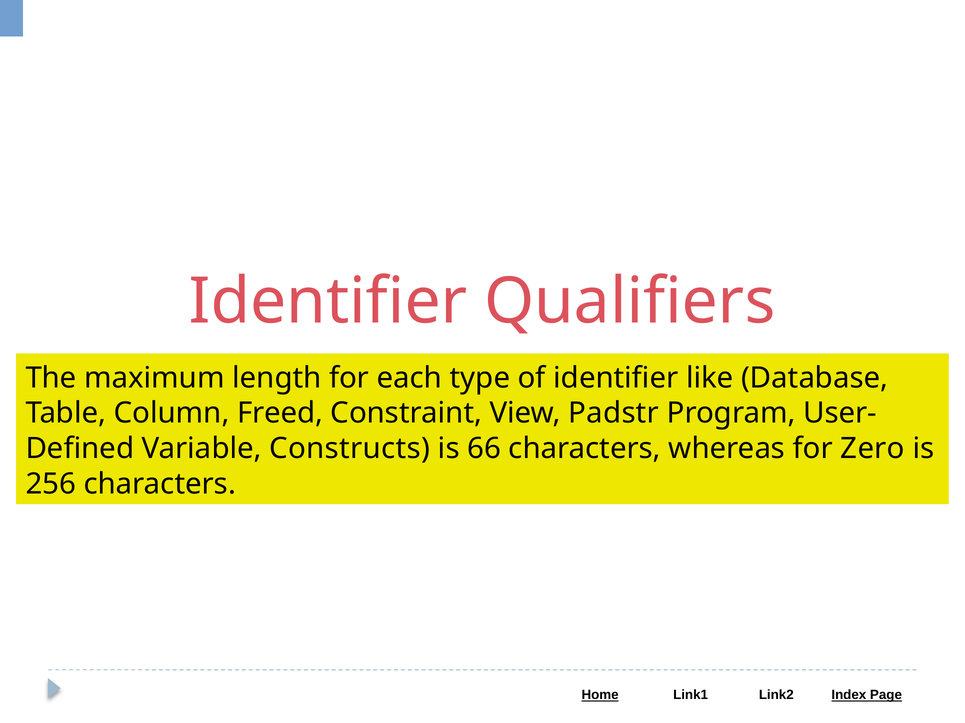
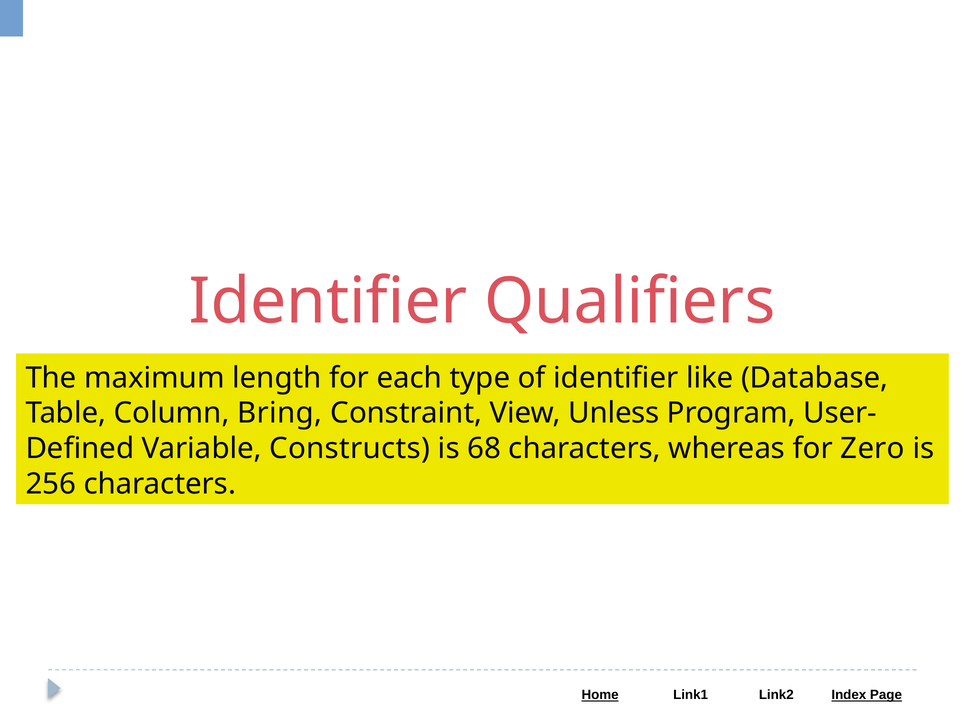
Freed: Freed -> Bring
Padstr: Padstr -> Unless
66: 66 -> 68
